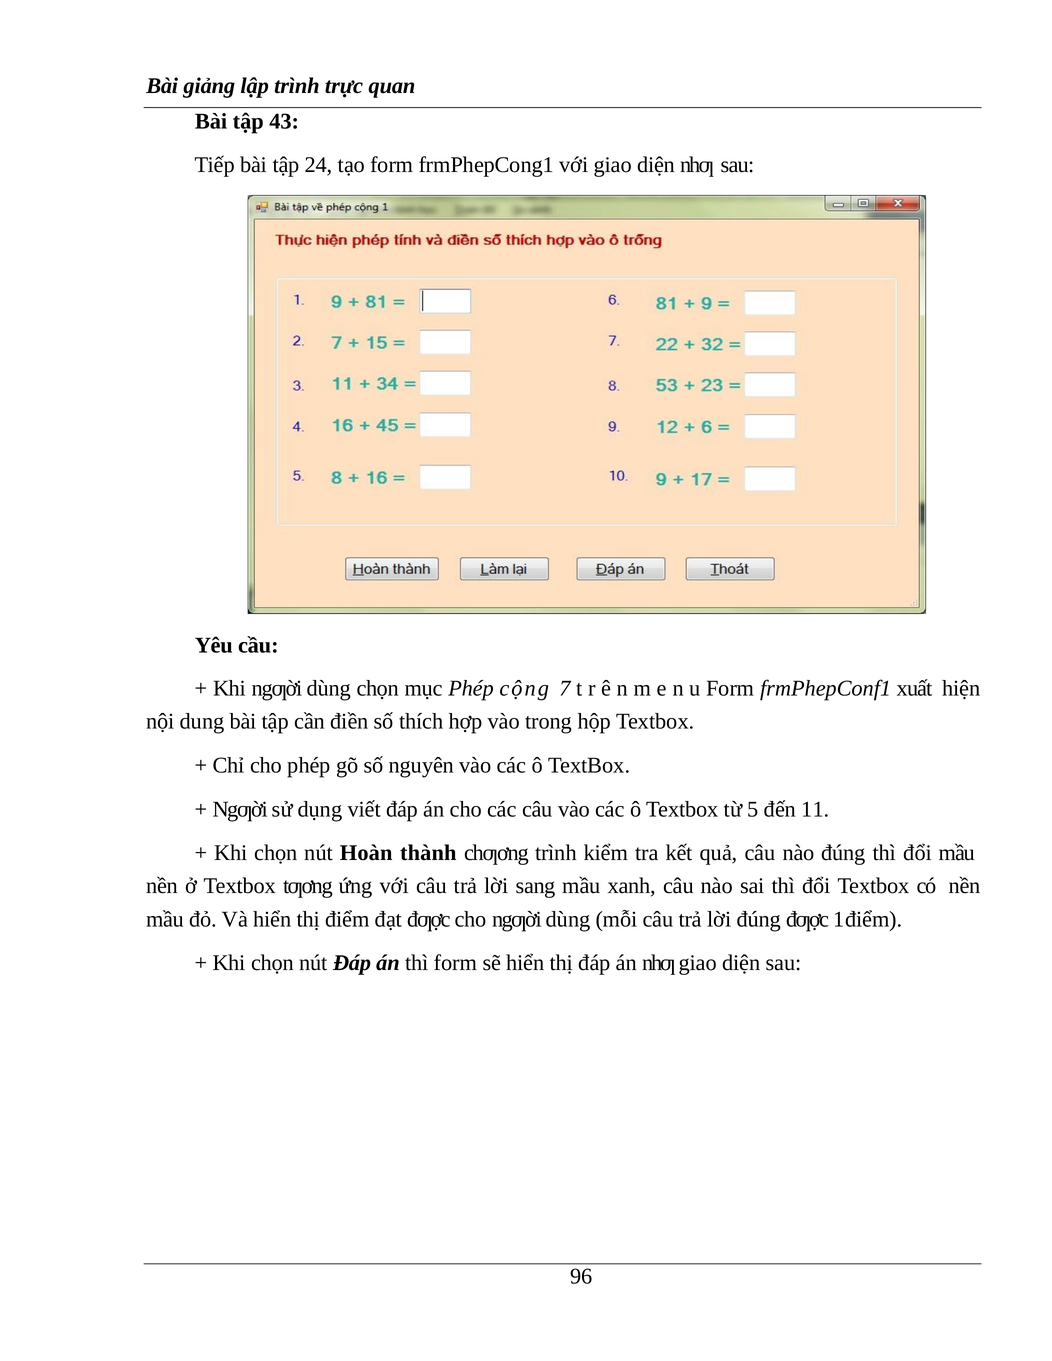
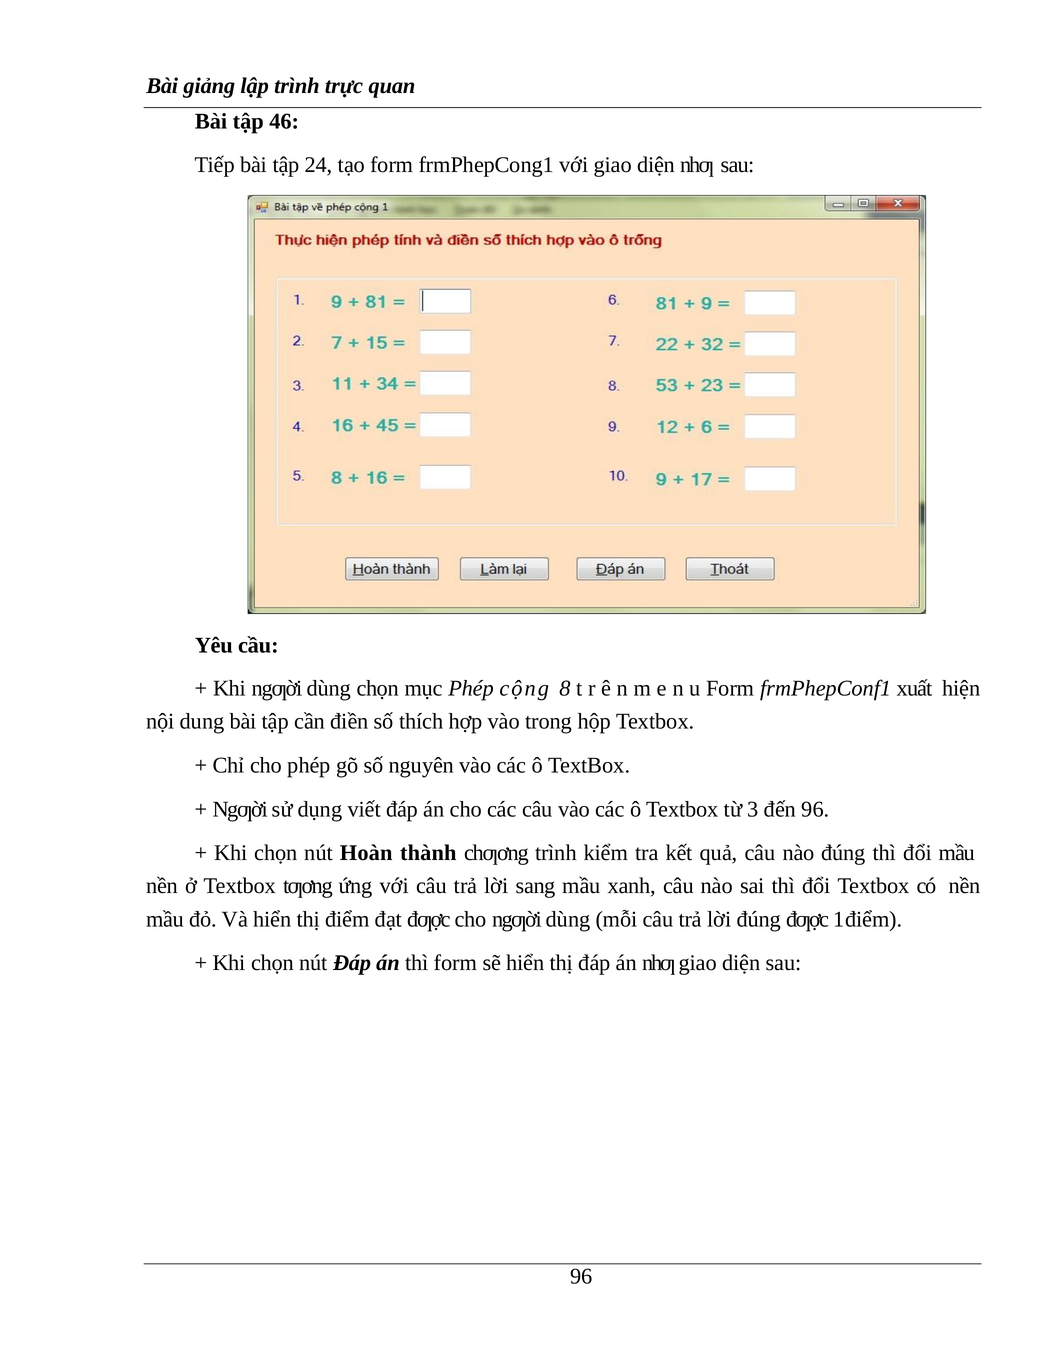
43: 43 -> 46
7: 7 -> 8
5: 5 -> 3
đến 11: 11 -> 96
